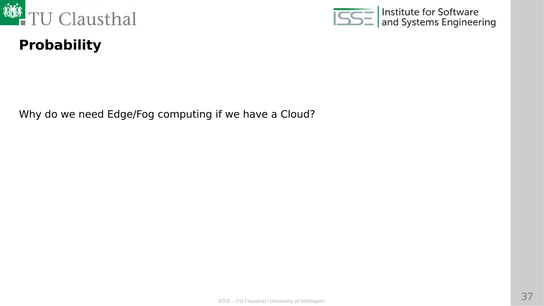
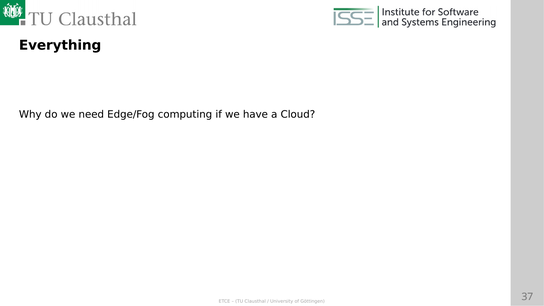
Probability: Probability -> Everything
